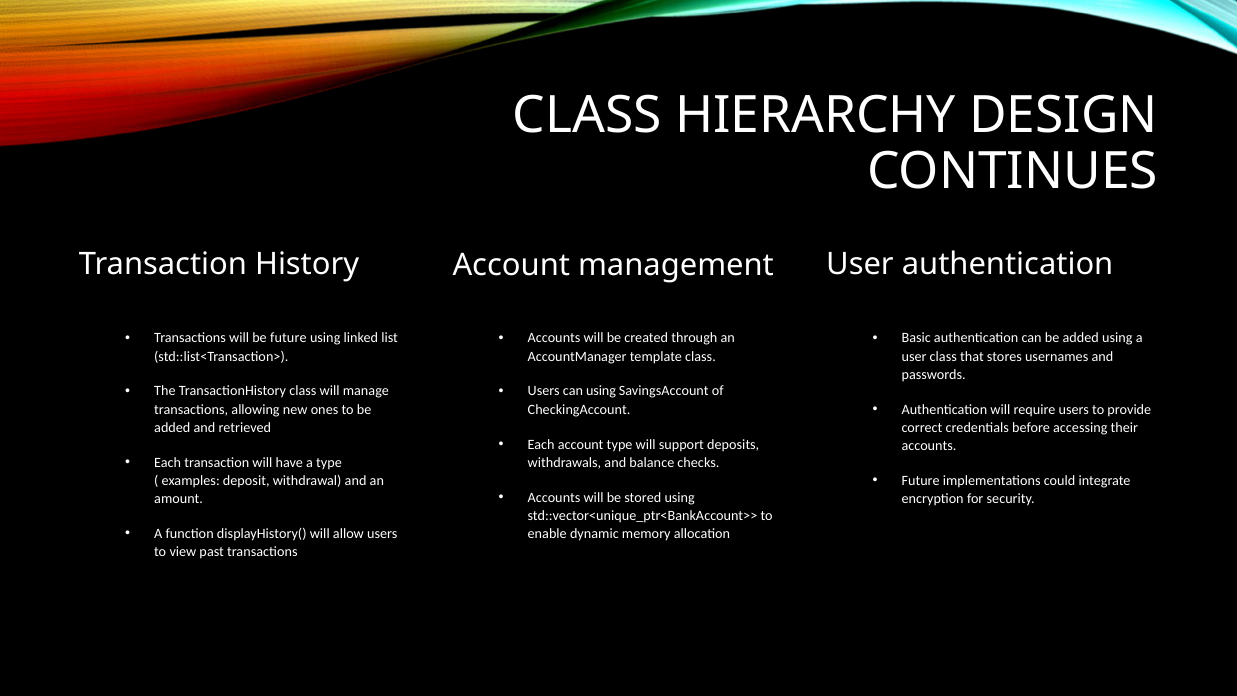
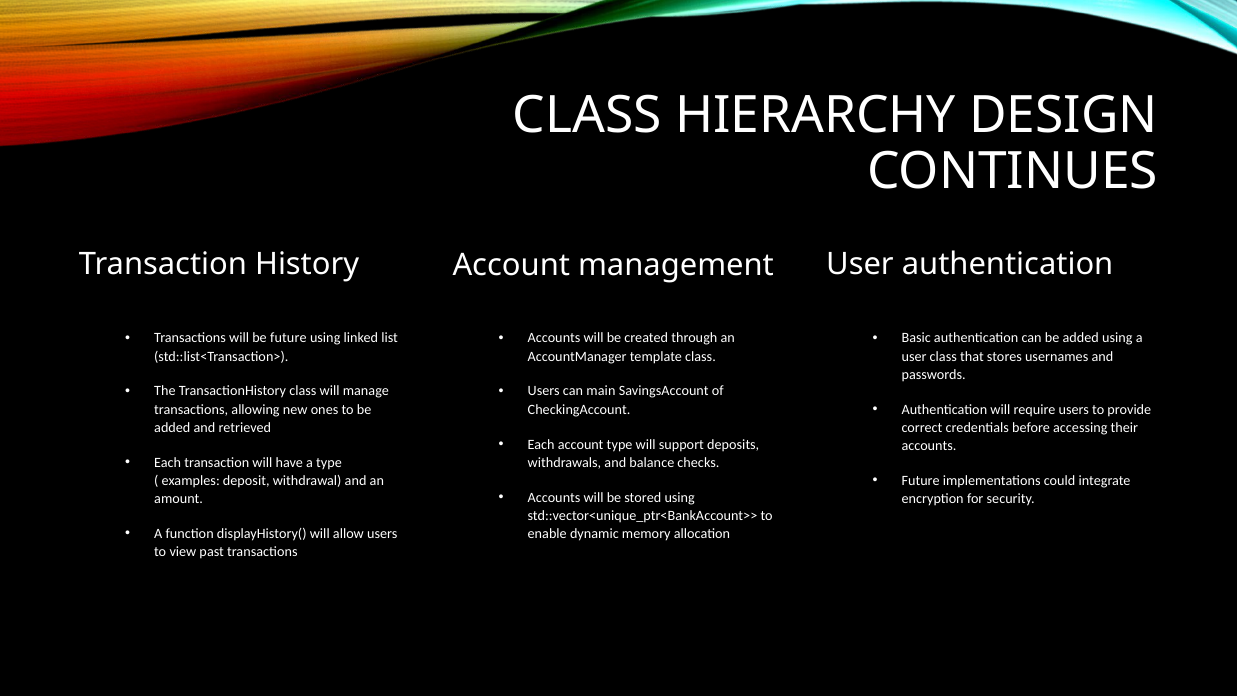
can using: using -> main
